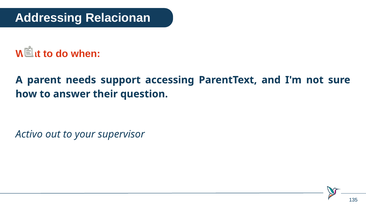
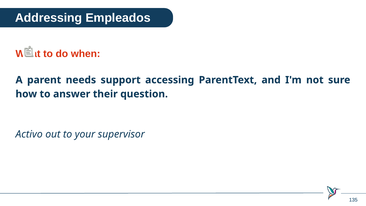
Relacionan: Relacionan -> Empleados
